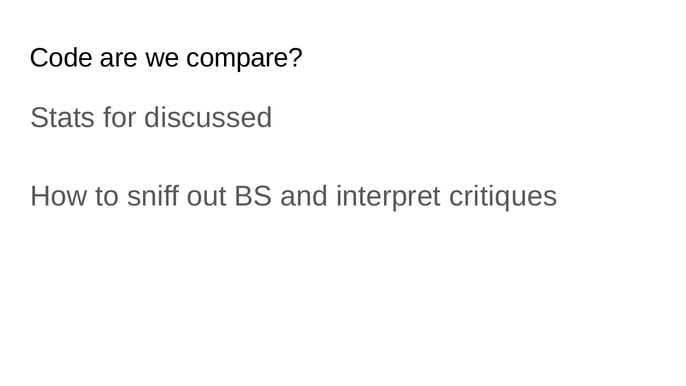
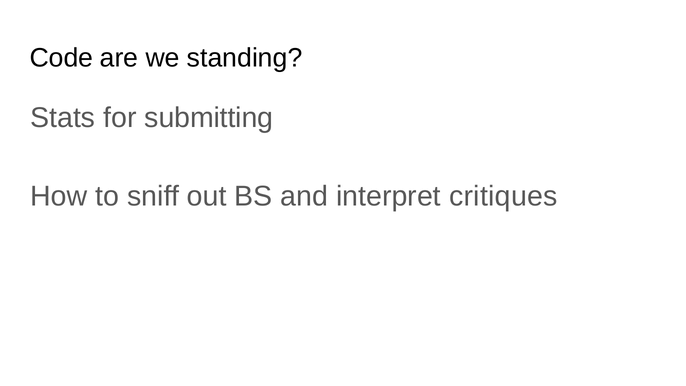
compare: compare -> standing
discussed: discussed -> submitting
